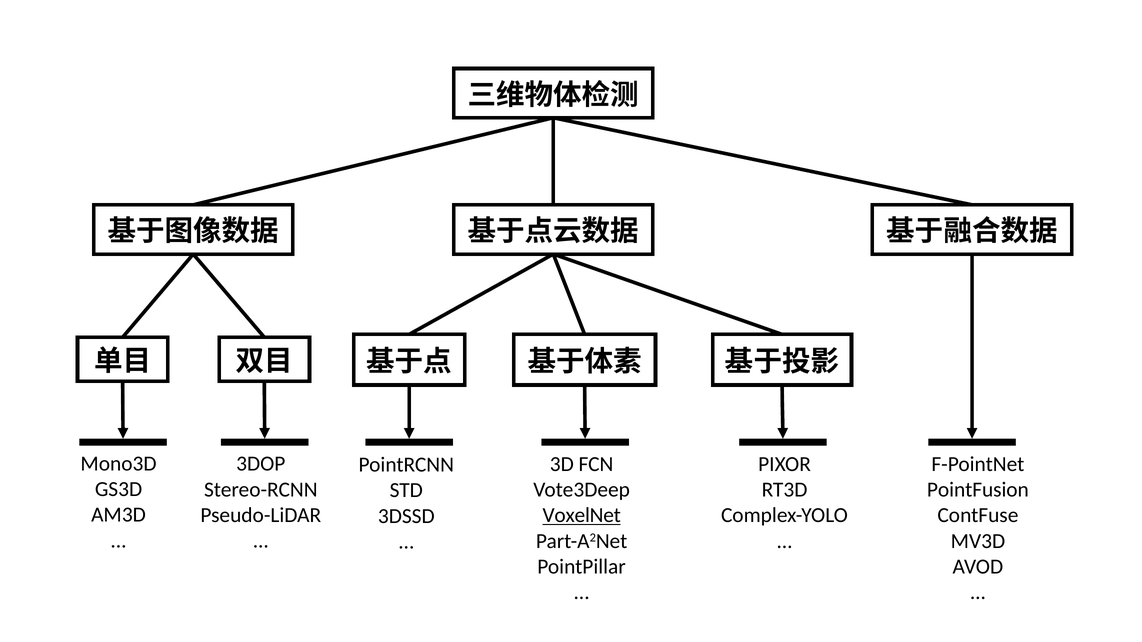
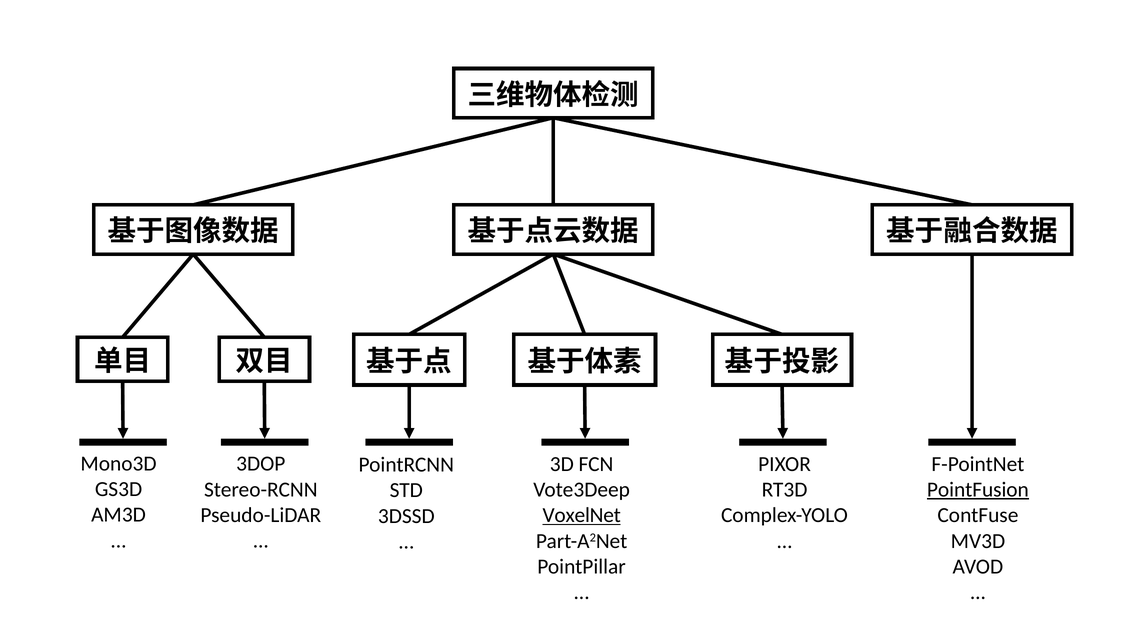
PointFusion underline: none -> present
